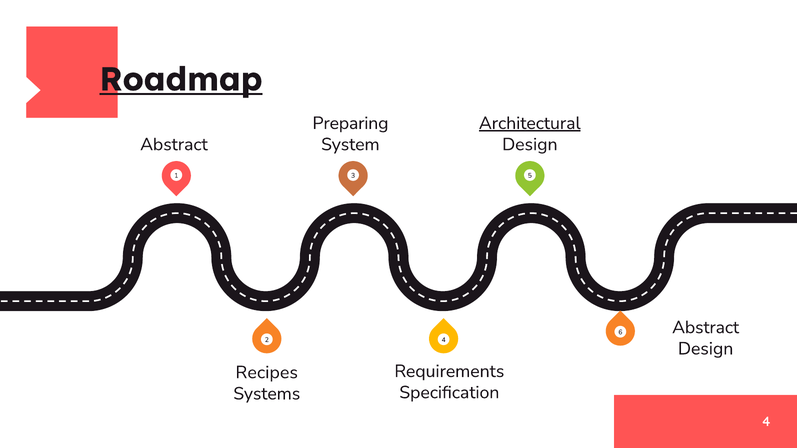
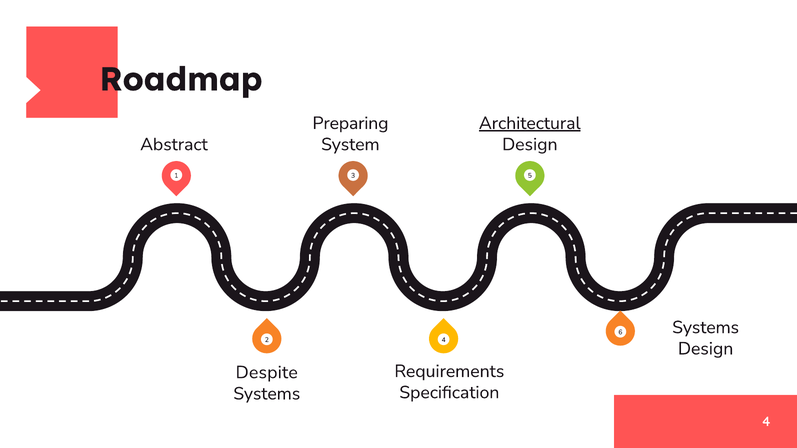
Roadmap underline: present -> none
6 Abstract: Abstract -> Systems
Recipes: Recipes -> Despite
